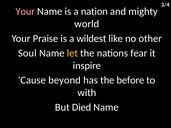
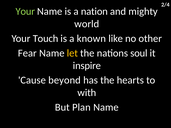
Your at (25, 11) colour: pink -> light green
Praise: Praise -> Touch
wildest: wildest -> known
Soul: Soul -> Fear
fear: fear -> soul
before: before -> hearts
Died: Died -> Plan
